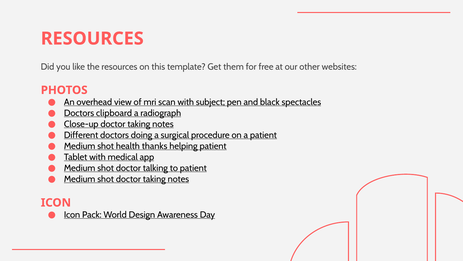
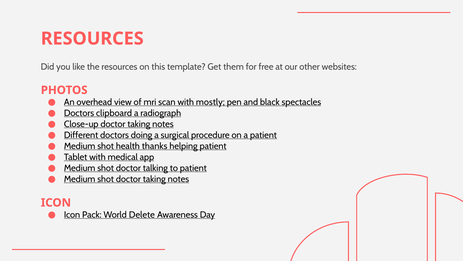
subject: subject -> mostly
Design: Design -> Delete
